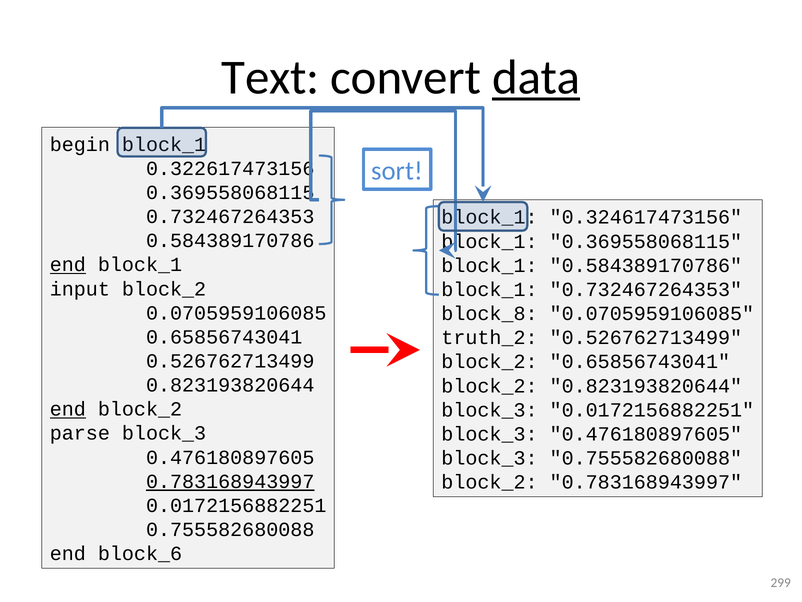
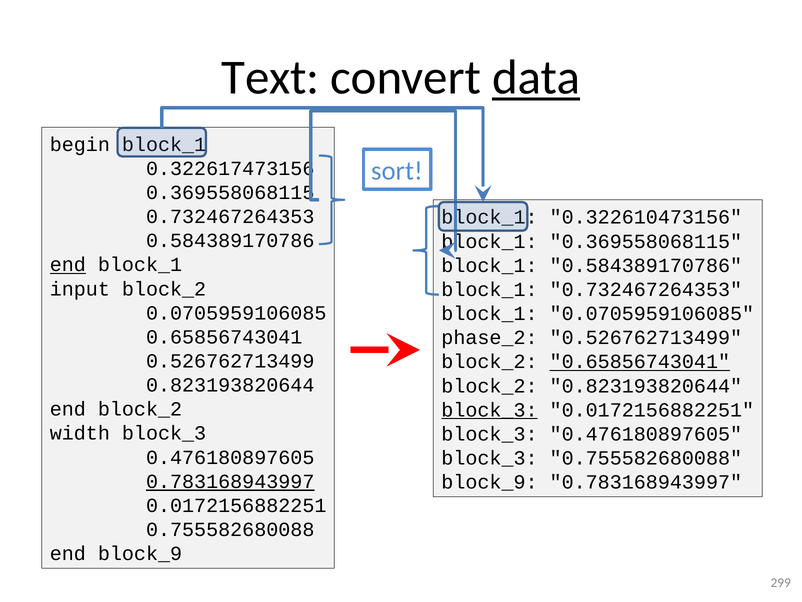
0.324617473156: 0.324617473156 -> 0.322610473156
block_8 at (489, 313): block_8 -> block_1
truth_2: truth_2 -> phase_2
0.65856743041 at (640, 362) underline: none -> present
end at (68, 409) underline: present -> none
block_3 at (489, 410) underline: none -> present
parse: parse -> width
block_2 at (489, 482): block_2 -> block_9
end block_6: block_6 -> block_9
